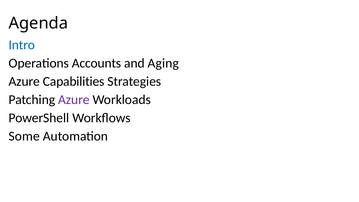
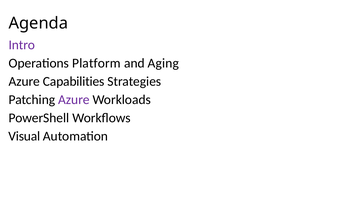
Intro colour: blue -> purple
Accounts: Accounts -> Platform
Some: Some -> Visual
